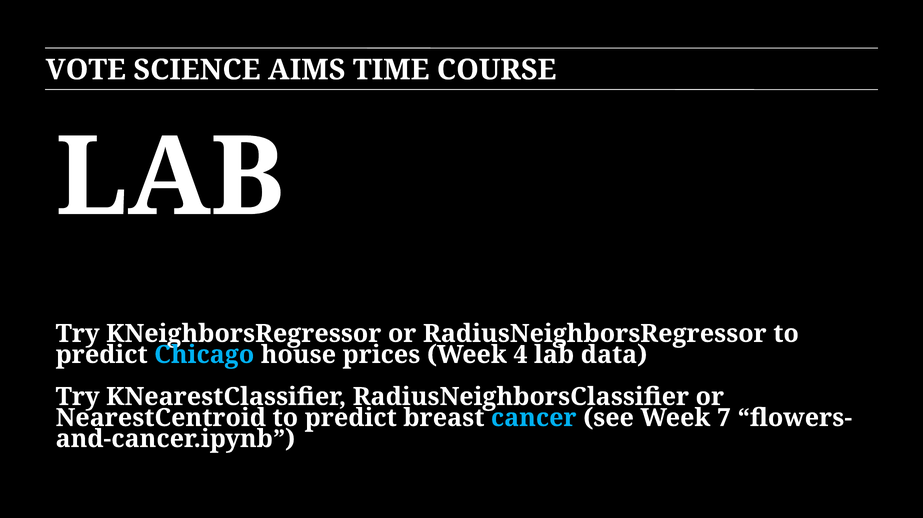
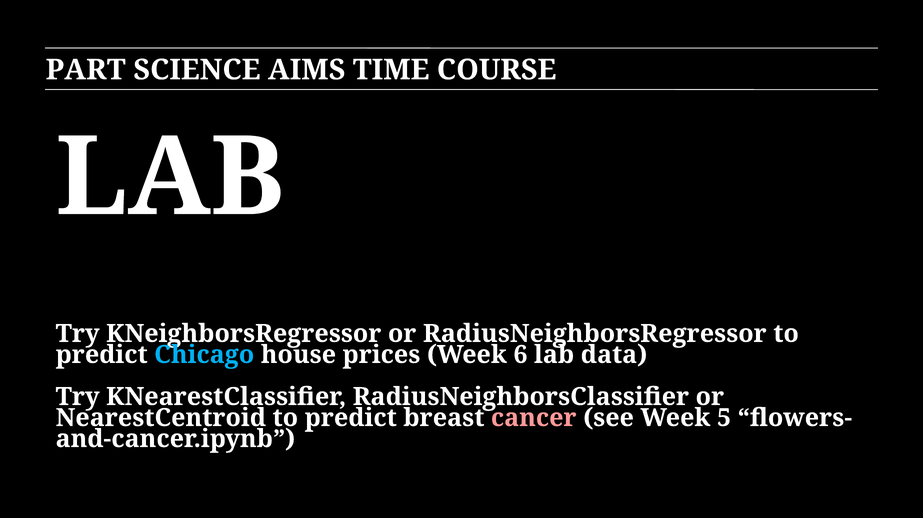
VOTE: VOTE -> PART
4: 4 -> 6
cancer colour: light blue -> pink
7: 7 -> 5
